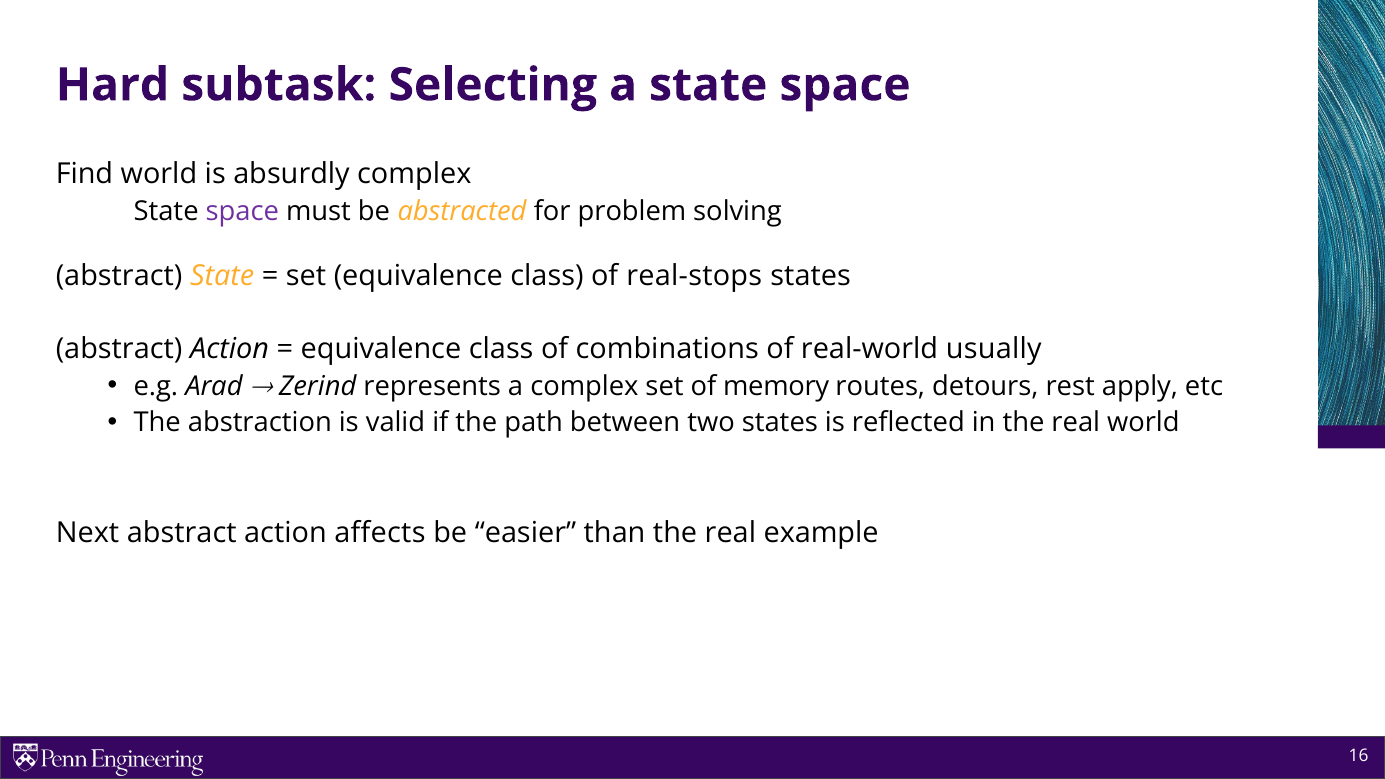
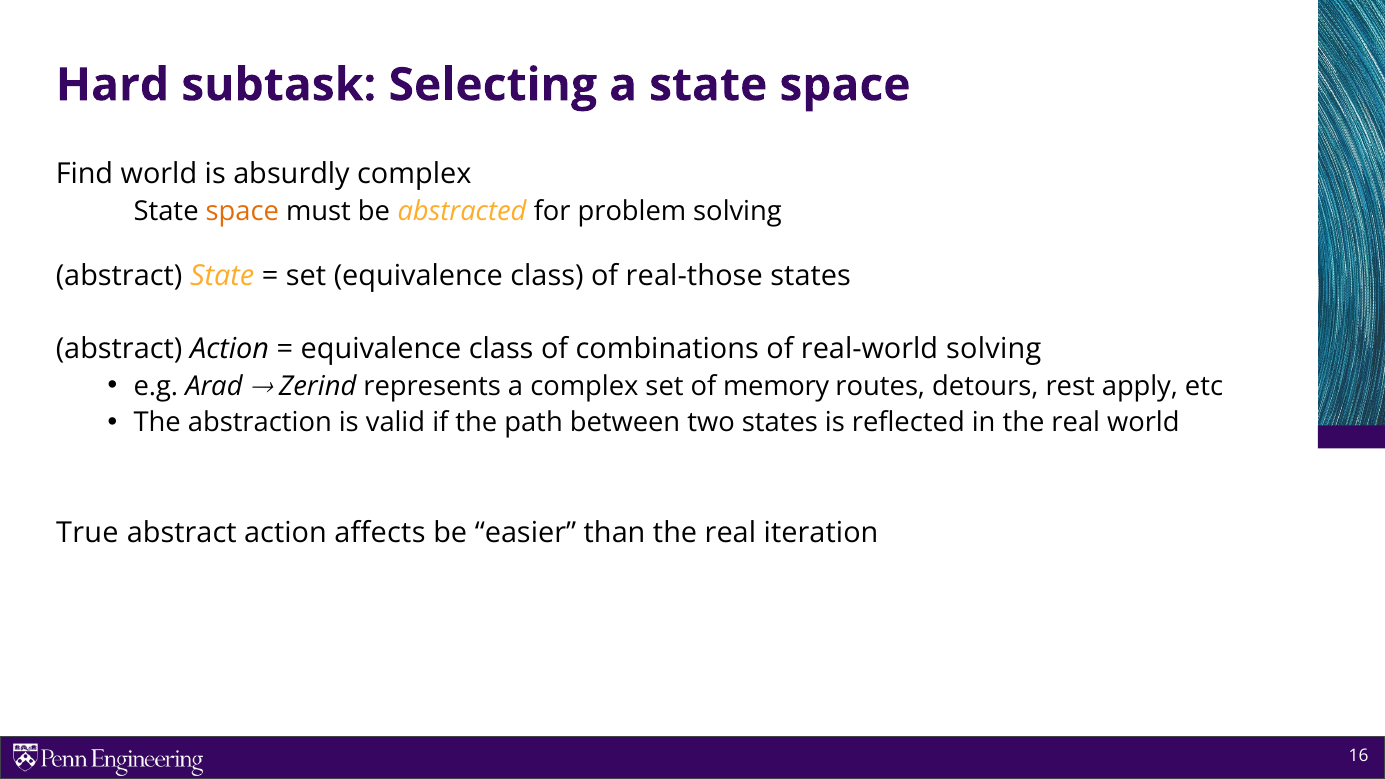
space at (242, 211) colour: purple -> orange
real-stops: real-stops -> real-those
real-world usually: usually -> solving
Next: Next -> True
example: example -> iteration
